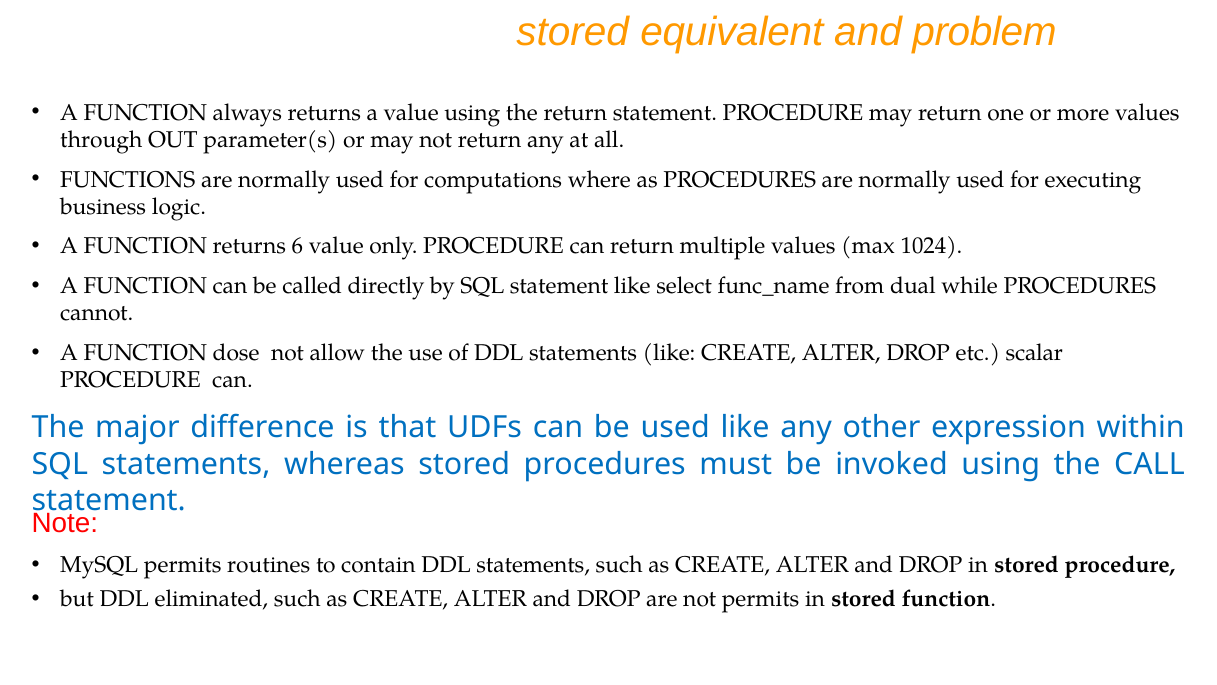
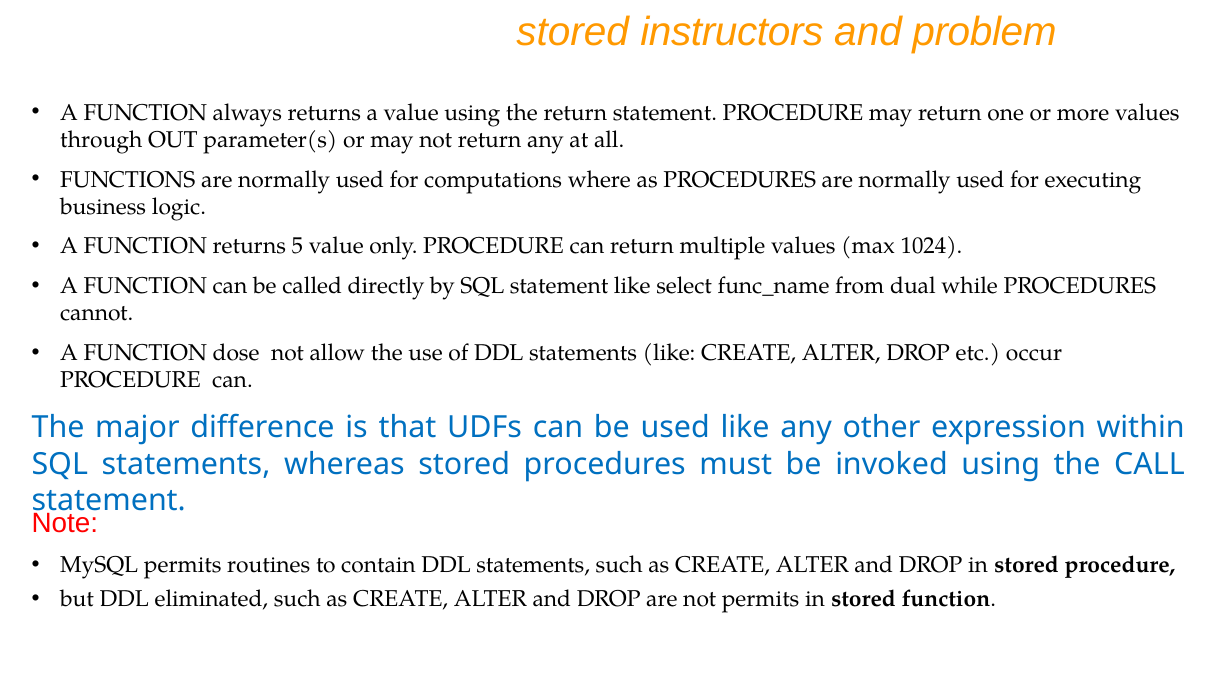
equivalent: equivalent -> instructors
6: 6 -> 5
scalar: scalar -> occur
